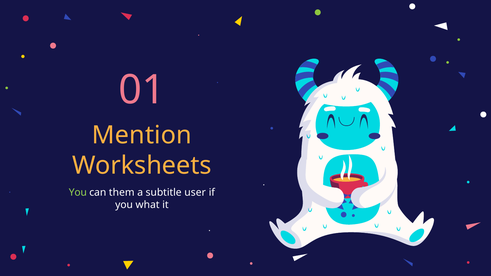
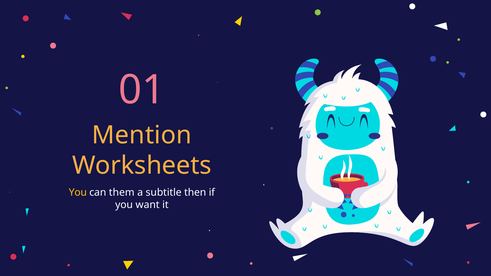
You at (78, 193) colour: light green -> yellow
user: user -> then
what: what -> want
